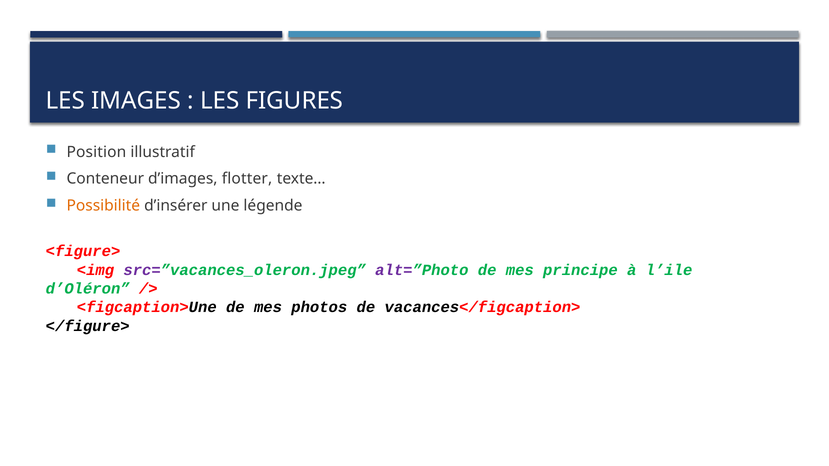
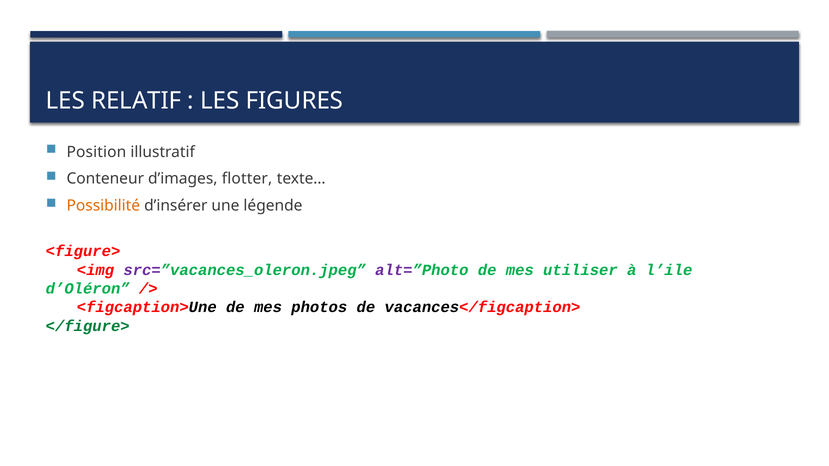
IMAGES: IMAGES -> RELATIF
principe: principe -> utiliser
</figure> colour: black -> green
